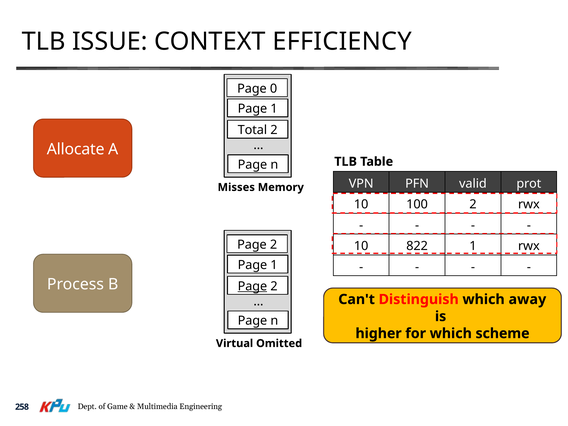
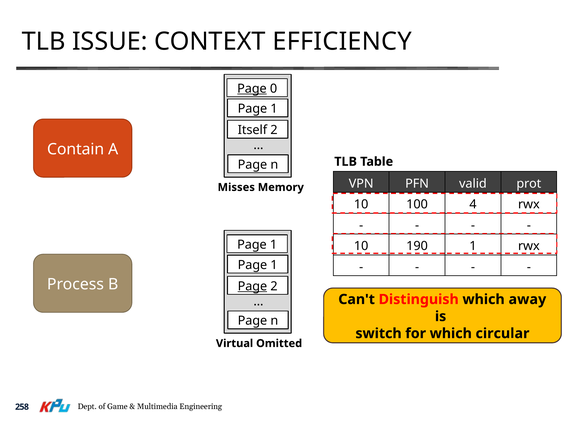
Page at (252, 89) underline: none -> present
Total: Total -> Itself
Allocate: Allocate -> Contain
100 2: 2 -> 4
2 at (274, 245): 2 -> 1
822: 822 -> 190
higher: higher -> switch
scheme: scheme -> circular
